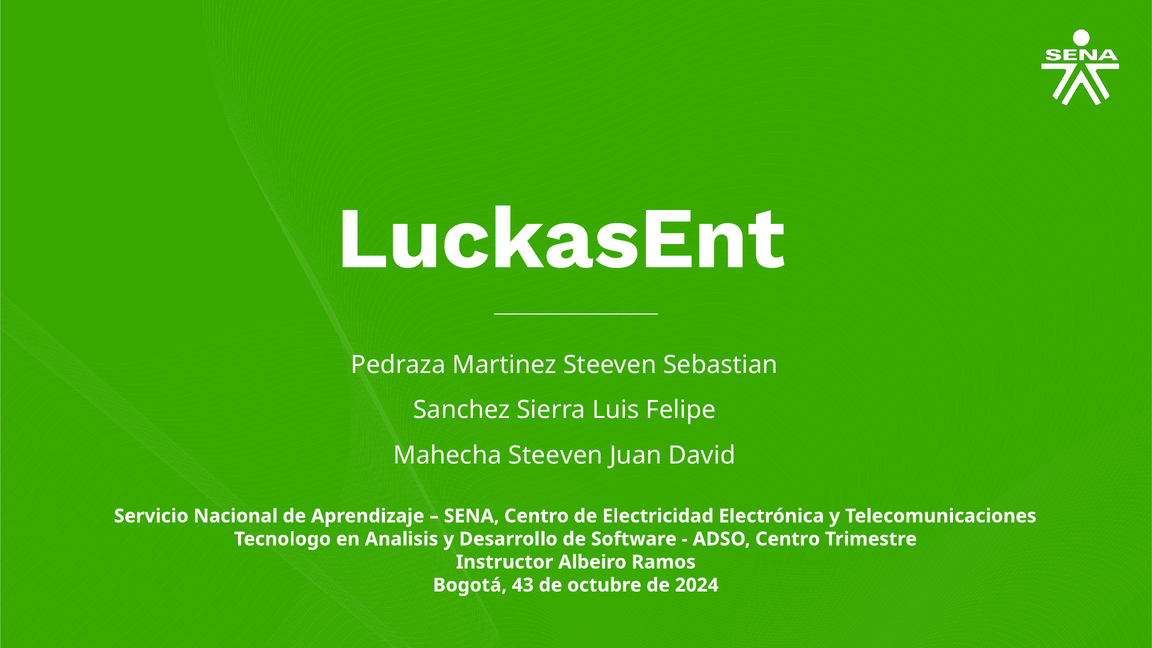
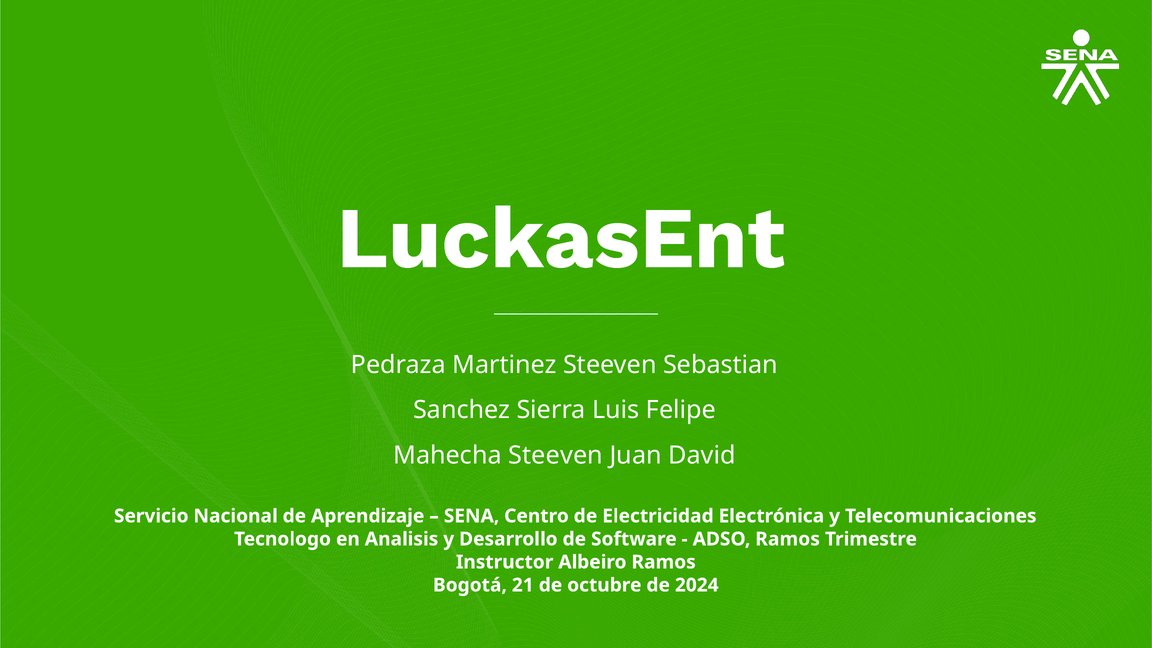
ADSO Centro: Centro -> Ramos
43: 43 -> 21
